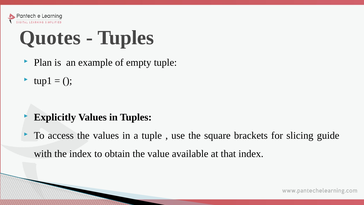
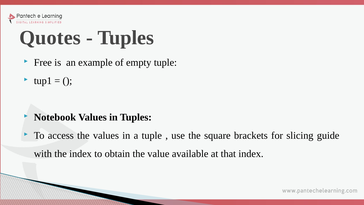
Plan: Plan -> Free
Explicitly: Explicitly -> Notebook
